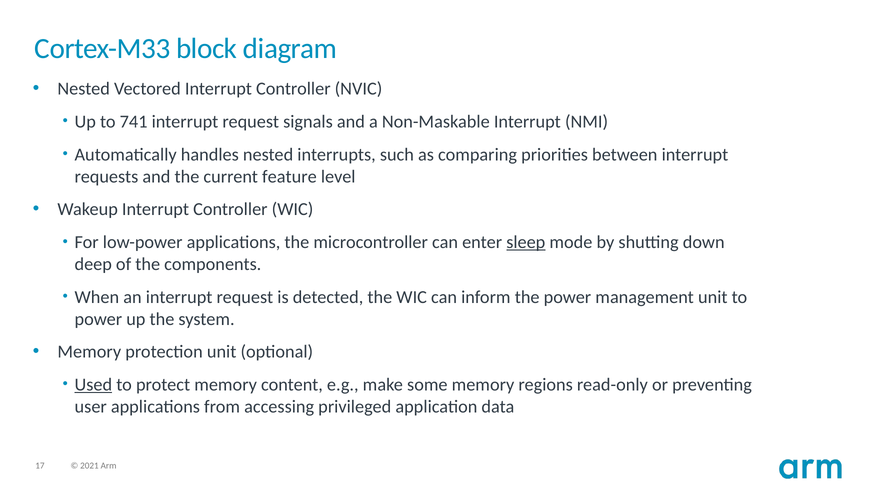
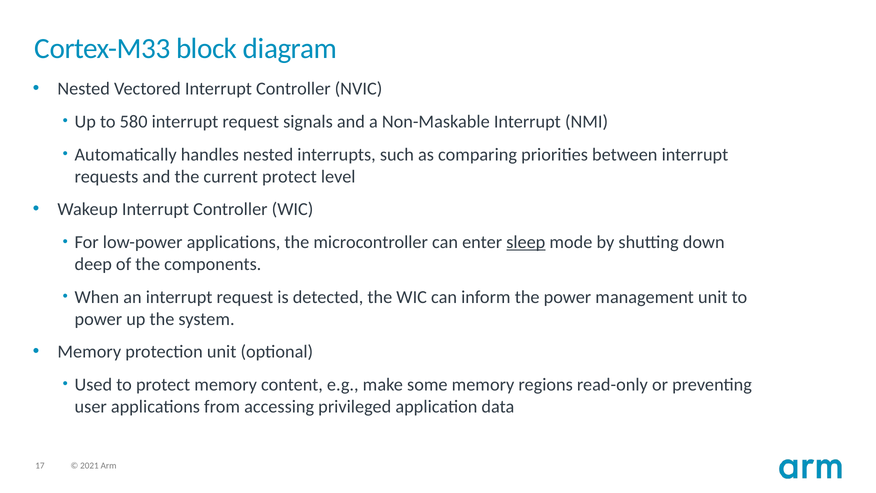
741: 741 -> 580
current feature: feature -> protect
Used underline: present -> none
